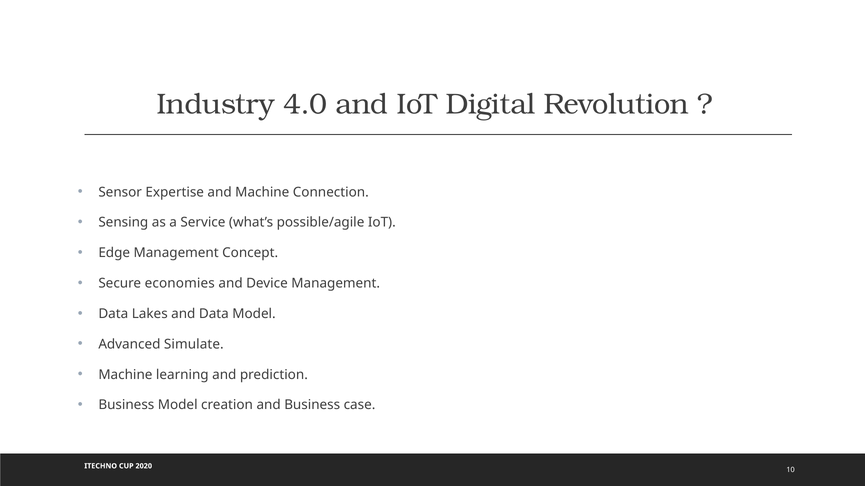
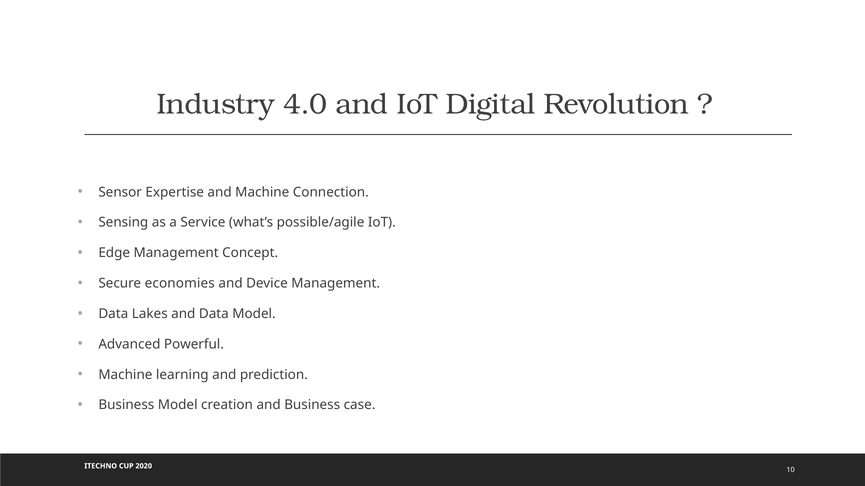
Simulate: Simulate -> Powerful
